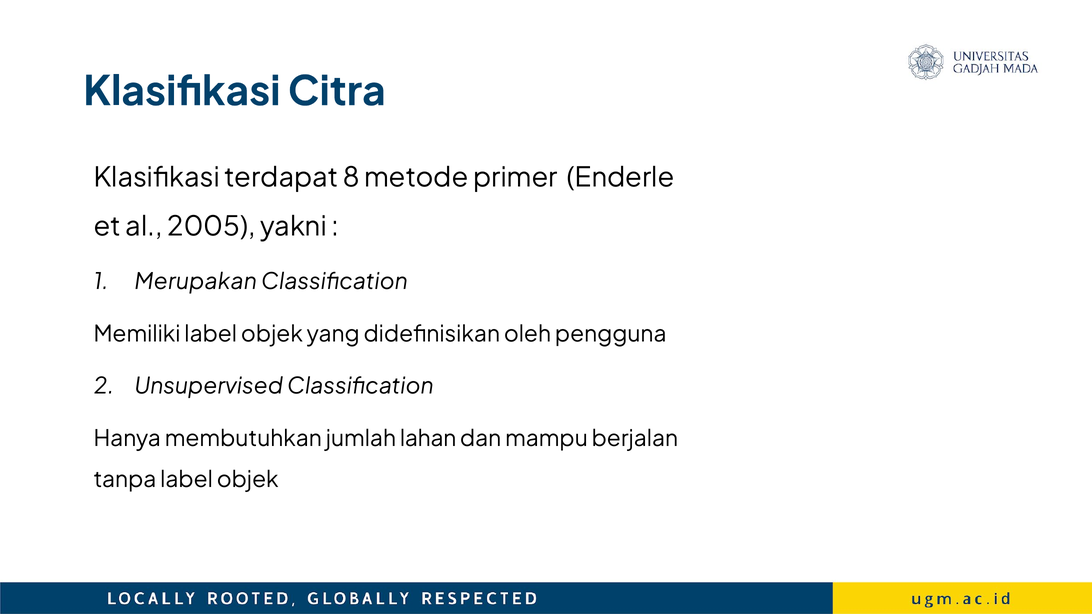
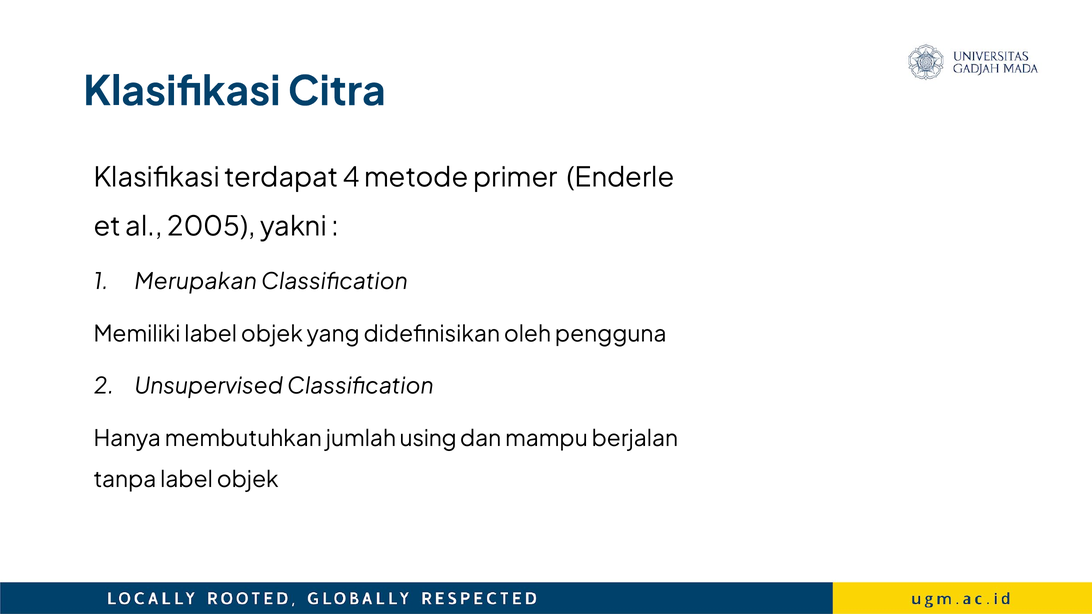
8: 8 -> 4
lahan: lahan -> using
